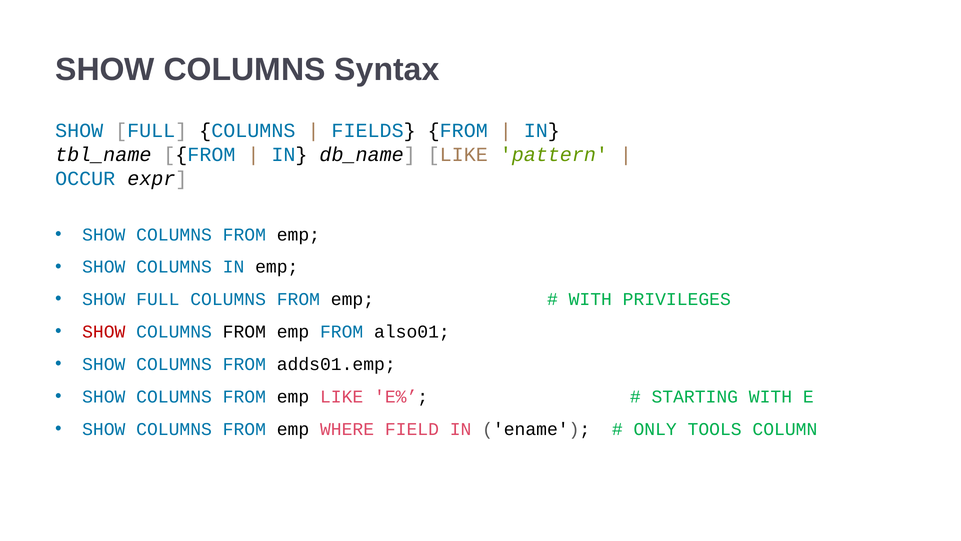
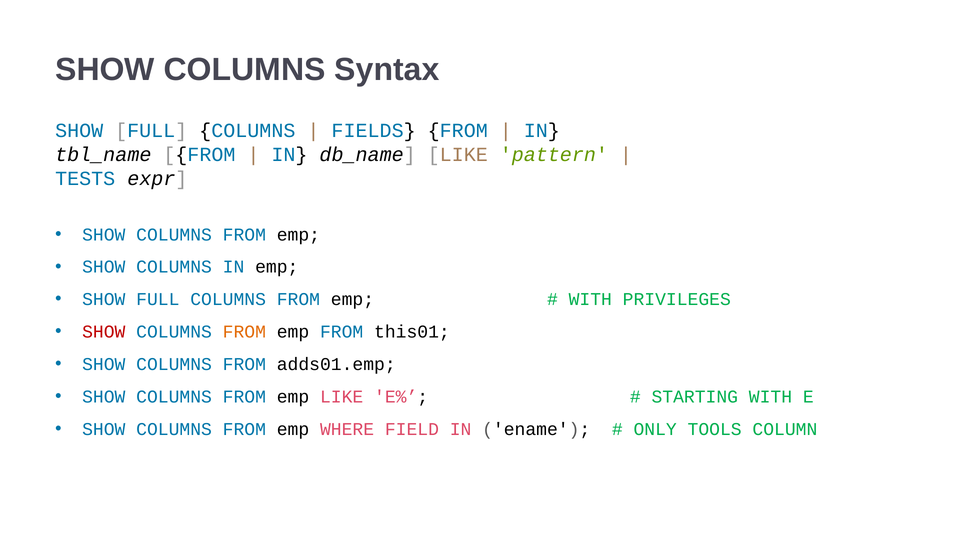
OCCUR: OCCUR -> TESTS
FROM at (244, 332) colour: black -> orange
also01: also01 -> this01
